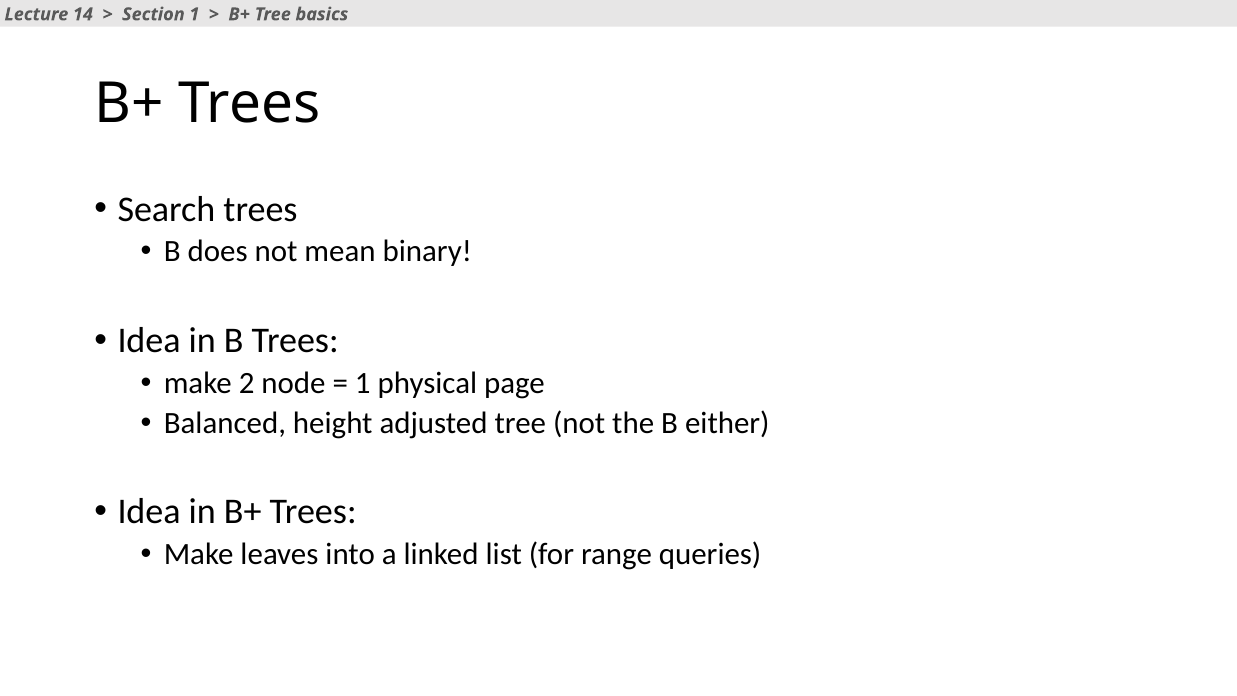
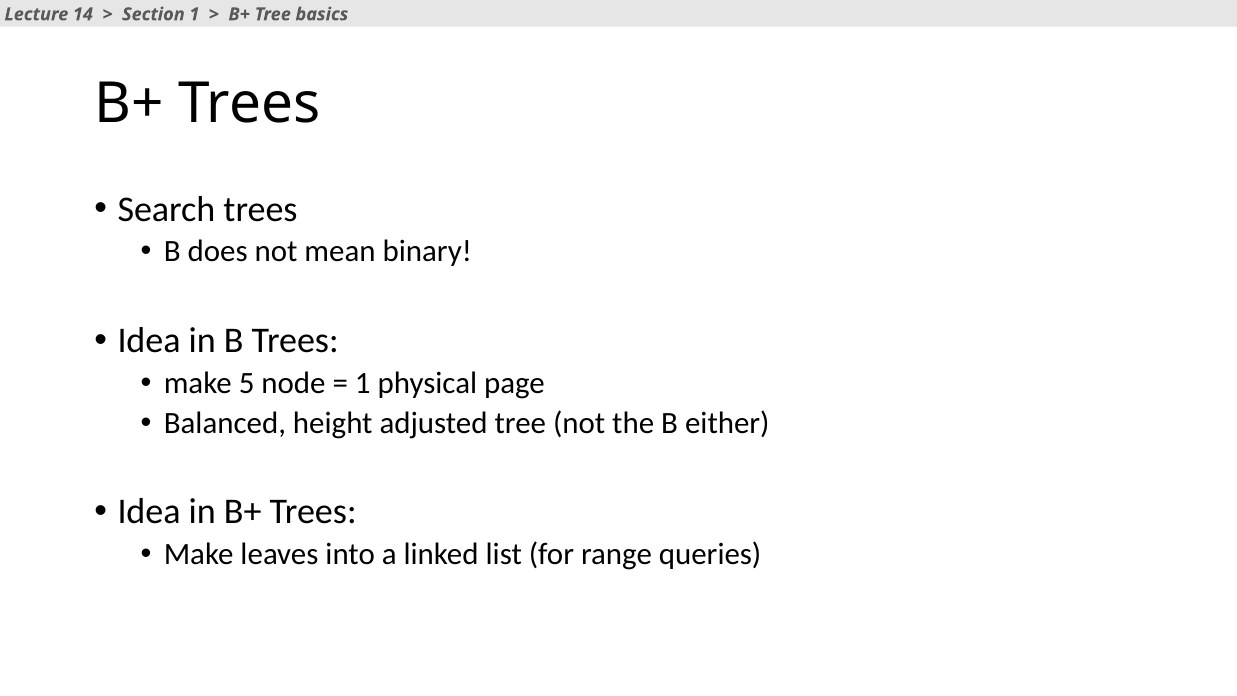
2: 2 -> 5
